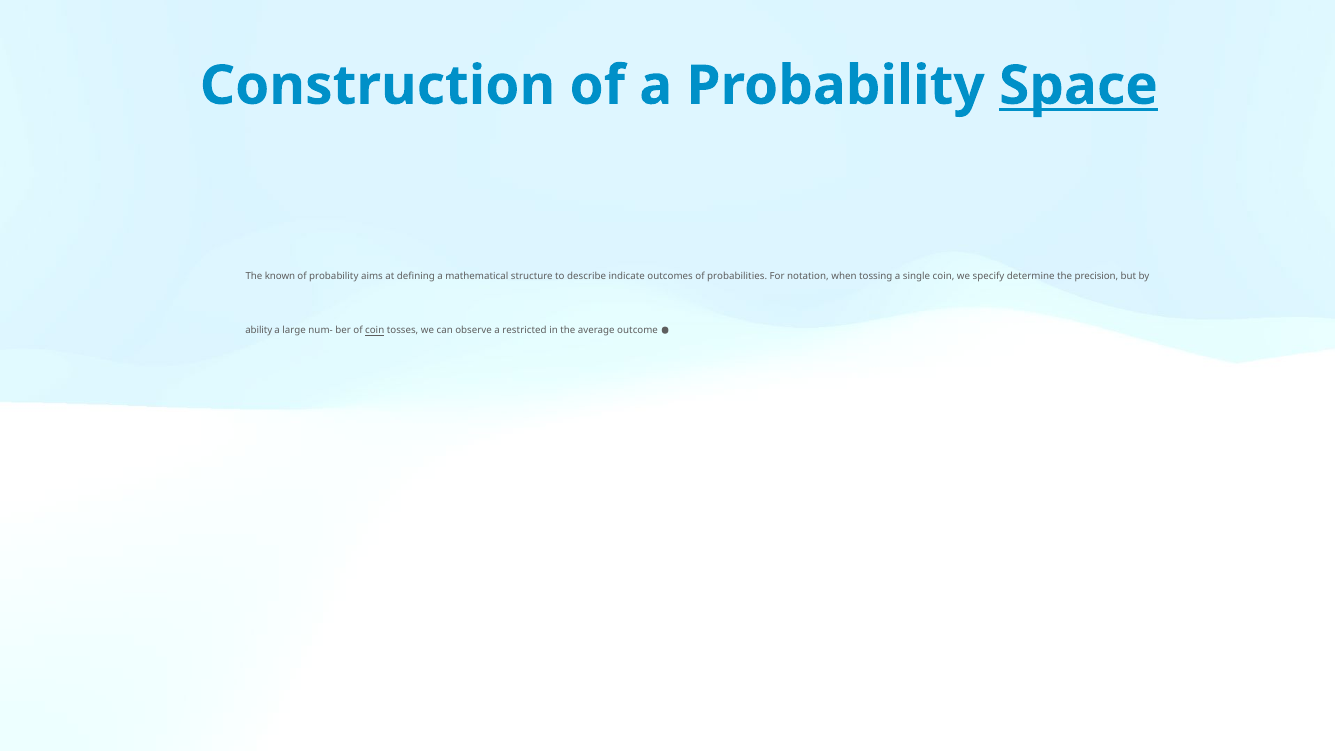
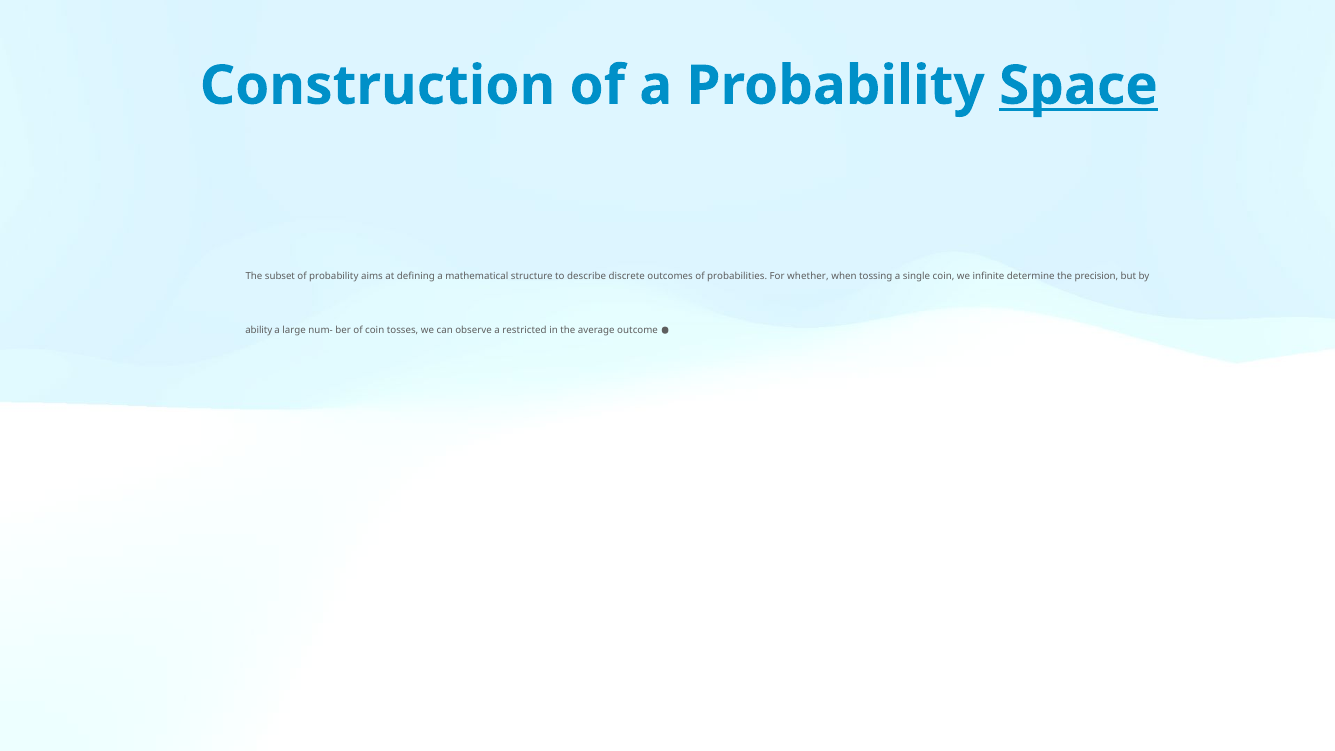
known: known -> subset
indicate: indicate -> discrete
notation: notation -> whether
specify: specify -> infinite
coin at (375, 331) underline: present -> none
